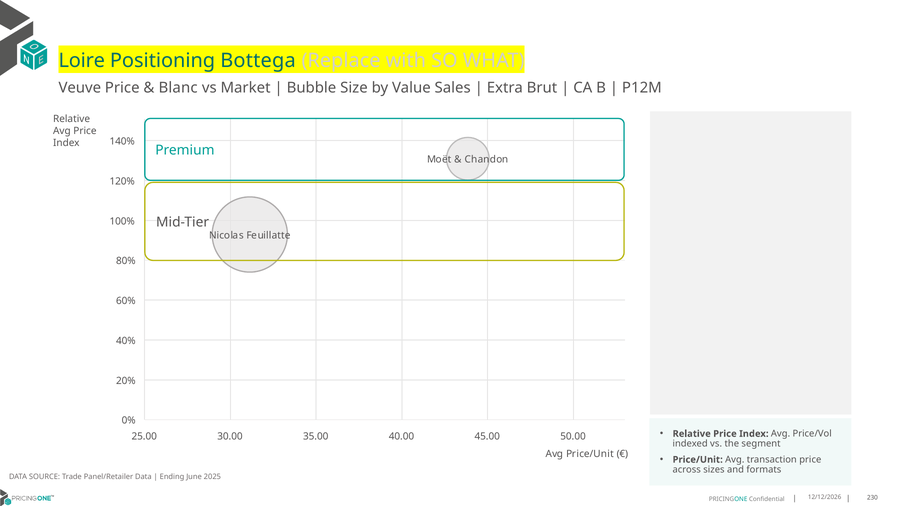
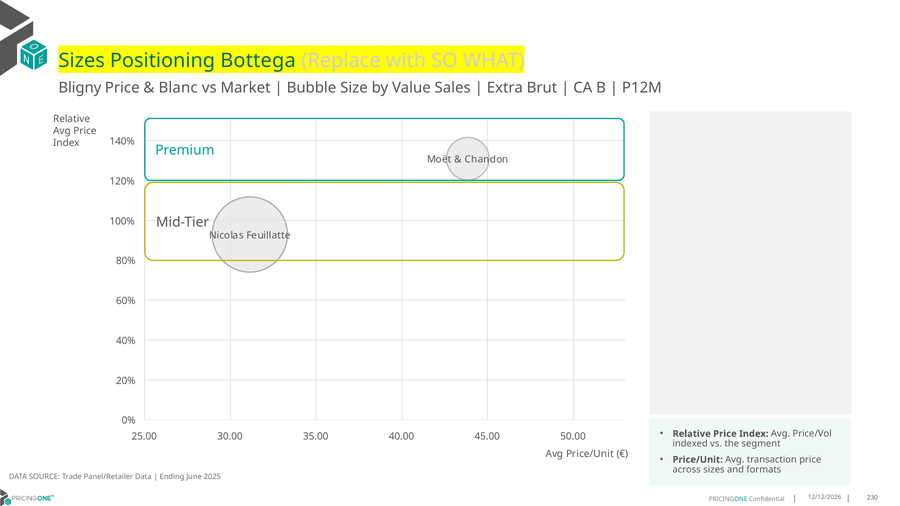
Loire at (82, 60): Loire -> Sizes
Veuve: Veuve -> Bligny
